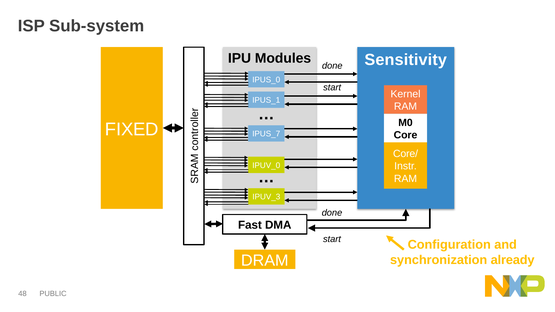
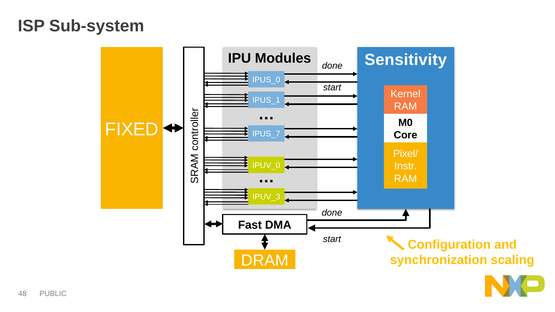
Core/: Core/ -> Pixel/
already: already -> scaling
